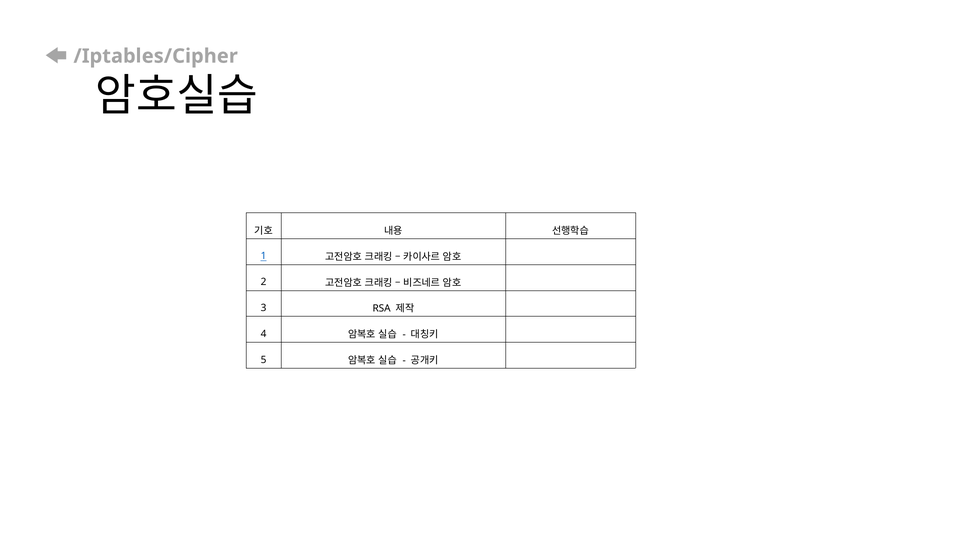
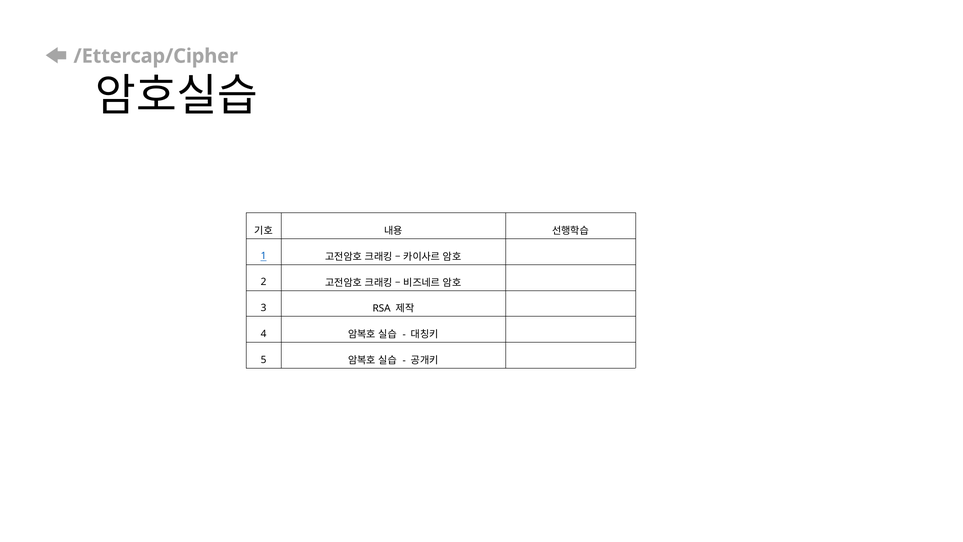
/Iptables/Cipher: /Iptables/Cipher -> /Ettercap/Cipher
